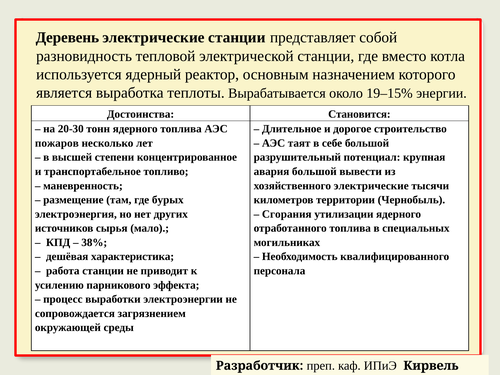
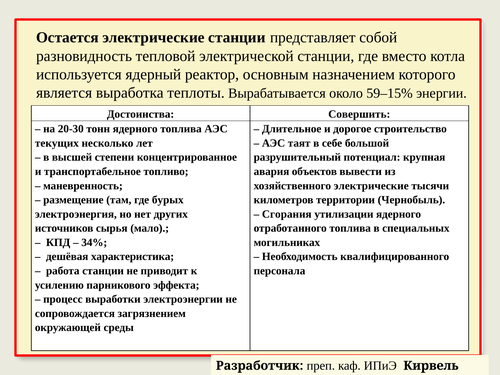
Деревень: Деревень -> Остается
19–15%: 19–15% -> 59–15%
Становится: Становится -> Совершить
пожаров: пожаров -> текущих
авария большой: большой -> объектов
38%: 38% -> 34%
